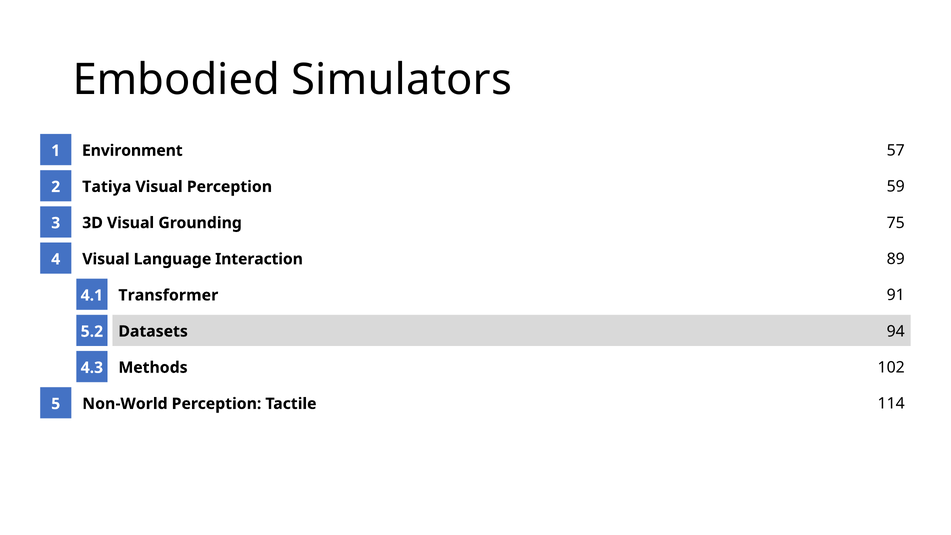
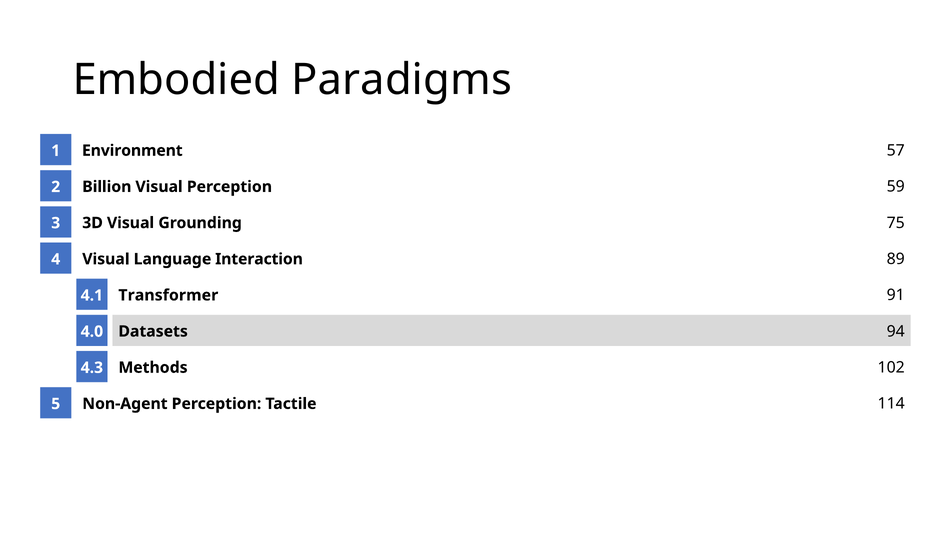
Simulators: Simulators -> Paradigms
Tatiya: Tatiya -> Billion
5.2: 5.2 -> 4.0
Non-World: Non-World -> Non-Agent
